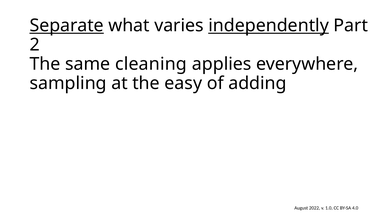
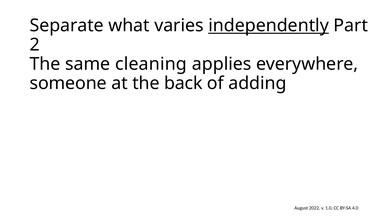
Separate underline: present -> none
sampling: sampling -> someone
easy: easy -> back
